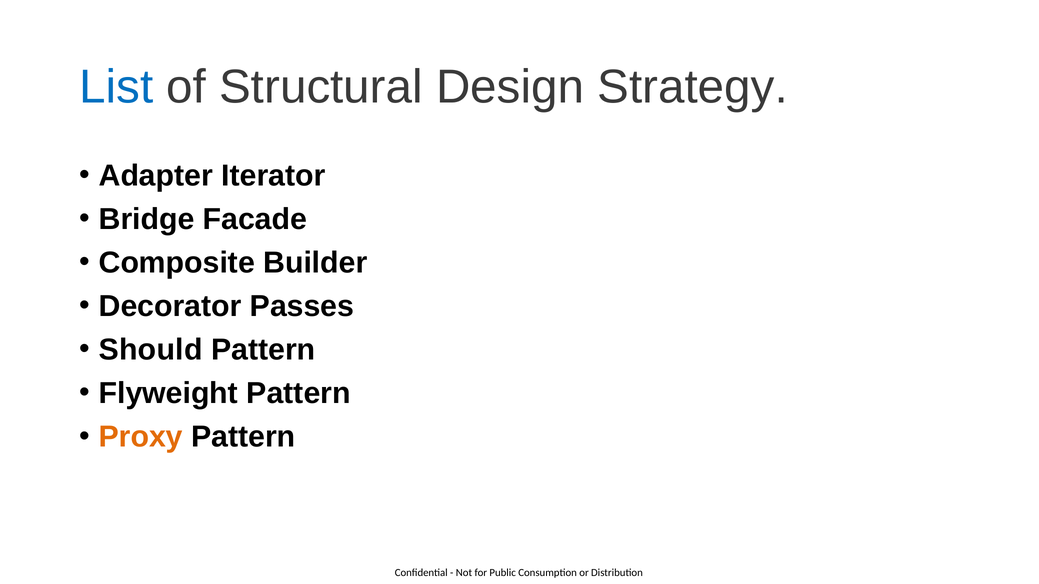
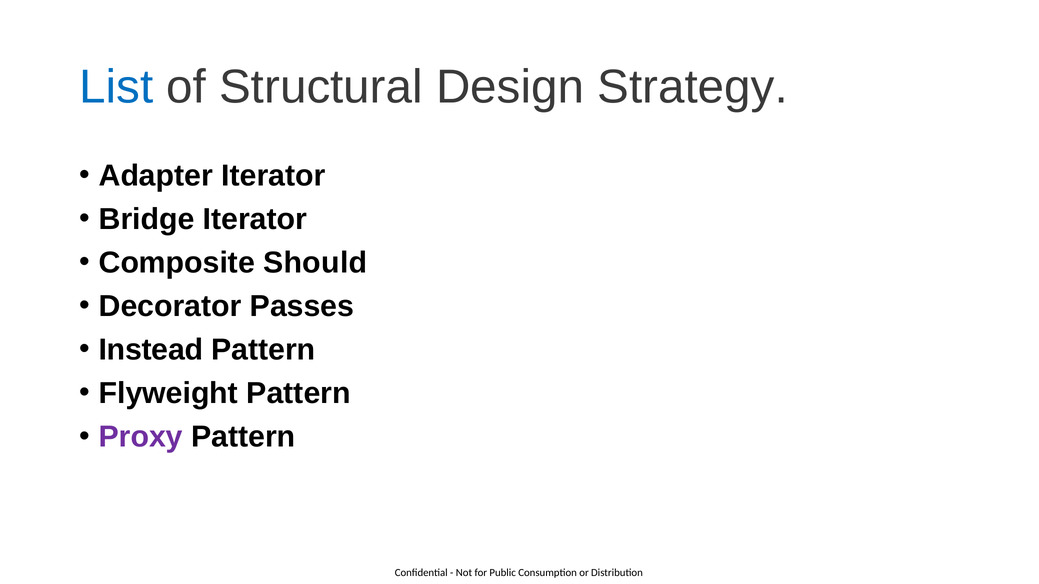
Bridge Facade: Facade -> Iterator
Builder: Builder -> Should
Should: Should -> Instead
Proxy colour: orange -> purple
